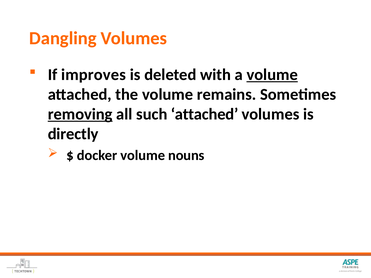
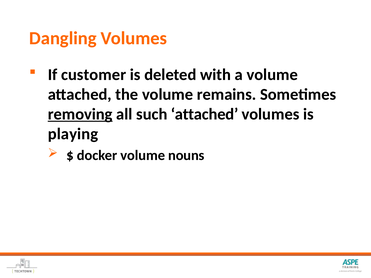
improves: improves -> customer
volume at (272, 75) underline: present -> none
directly: directly -> playing
